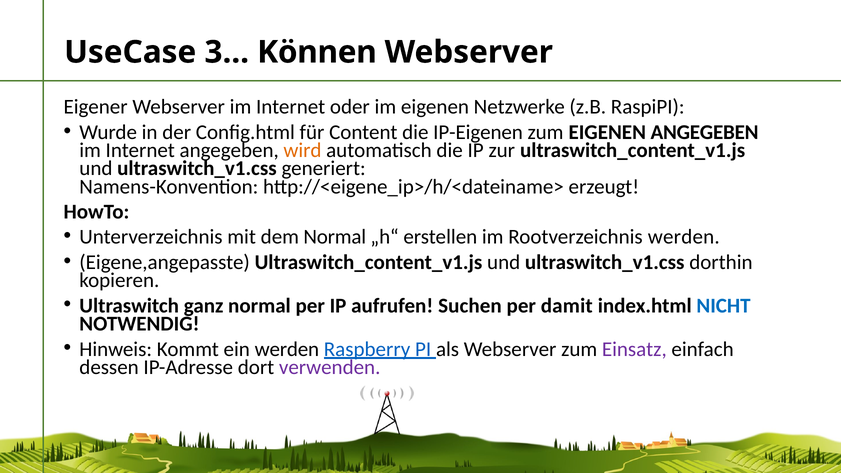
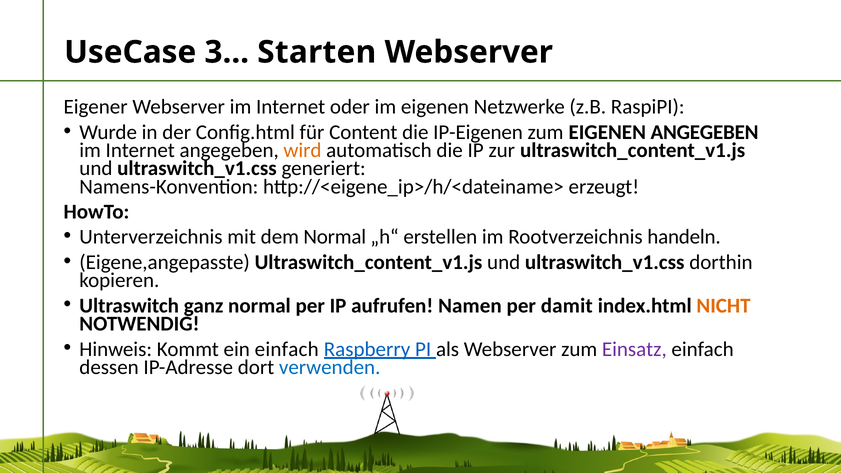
Können: Können -> Starten
Rootverzeichnis werden: werden -> handeln
Suchen: Suchen -> Namen
NICHT colour: blue -> orange
ein werden: werden -> einfach
verwenden colour: purple -> blue
